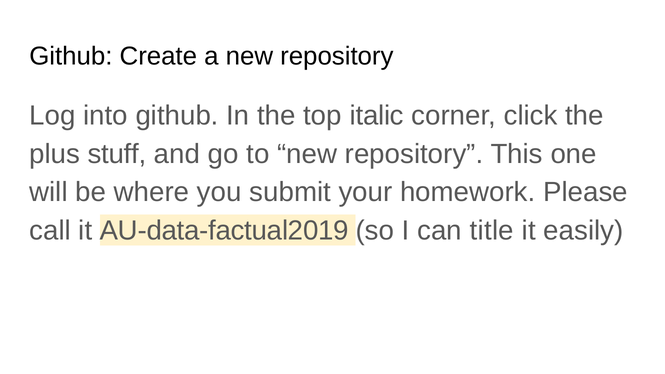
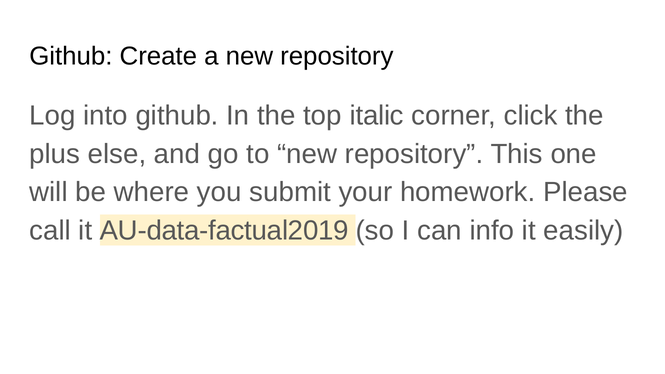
stuff: stuff -> else
title: title -> info
